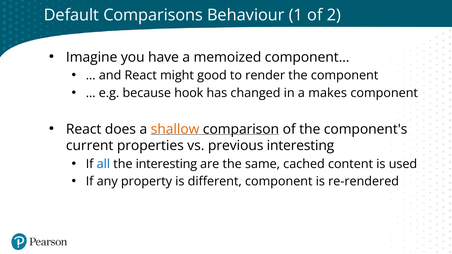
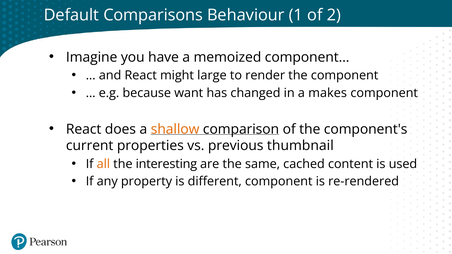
good: good -> large
hook: hook -> want
previous interesting: interesting -> thumbnail
all colour: blue -> orange
